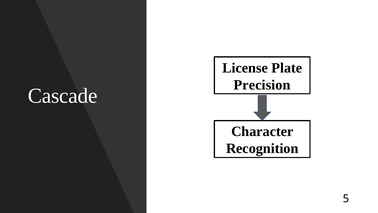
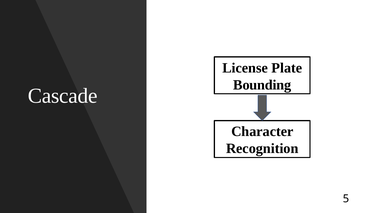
Precision: Precision -> Bounding
